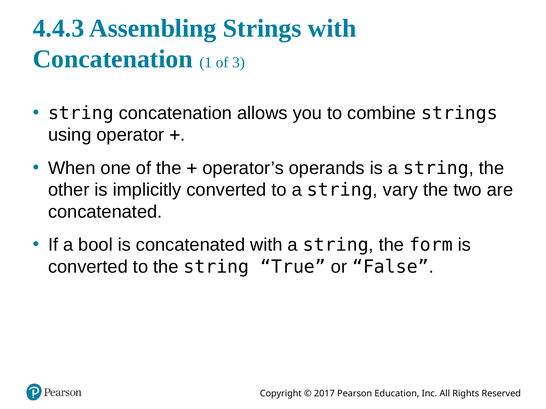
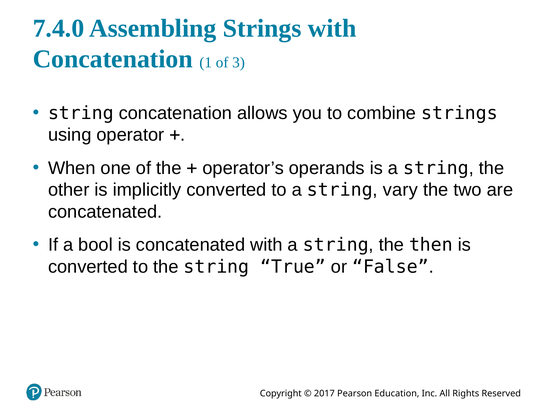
4.4.3: 4.4.3 -> 7.4.0
form: form -> then
